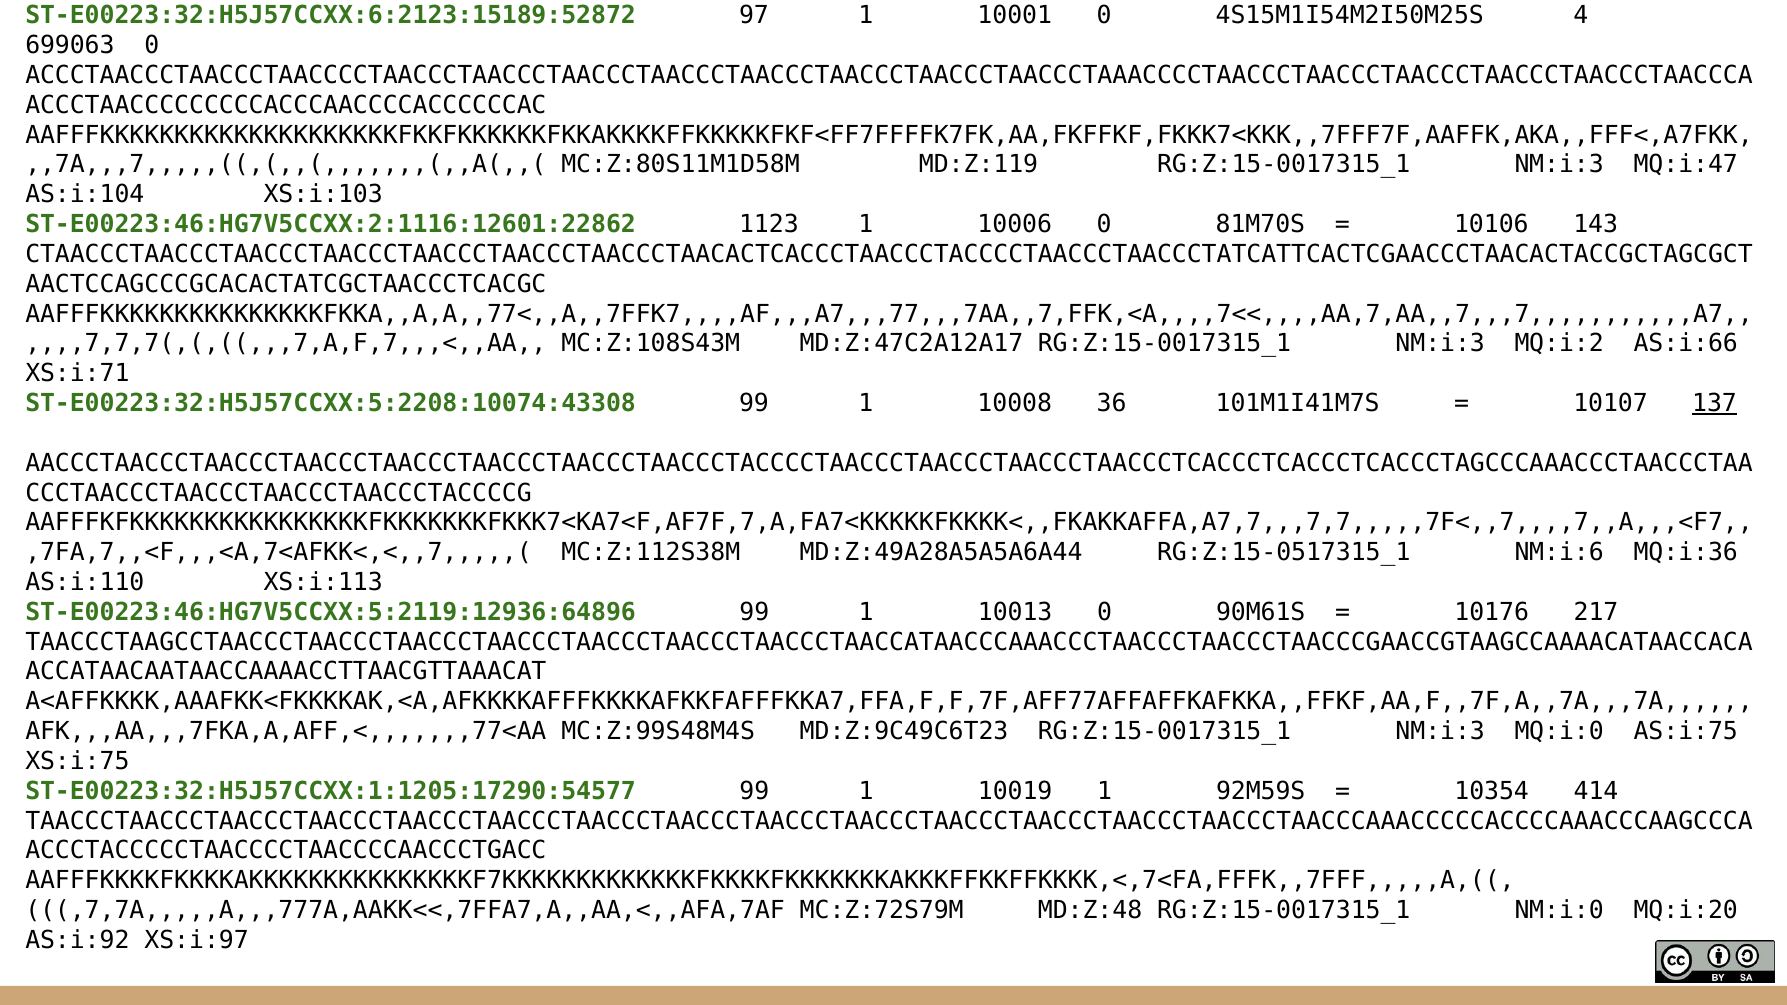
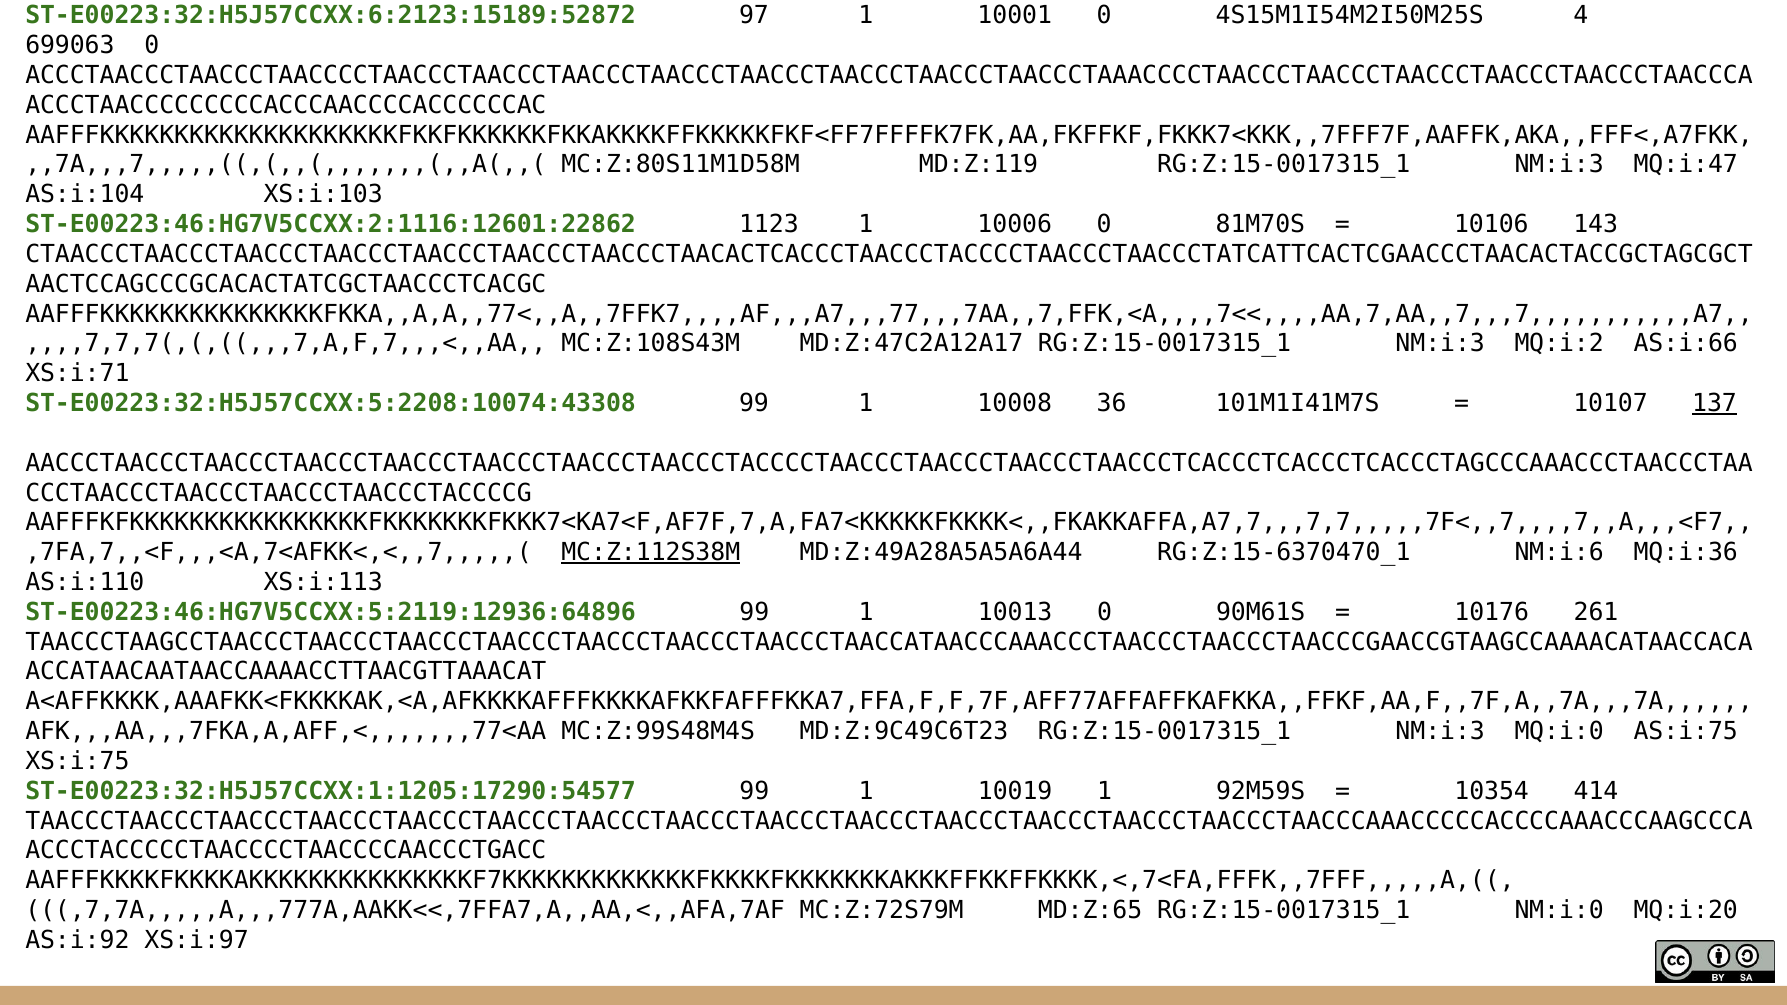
MC:Z:112S38M underline: none -> present
RG:Z:15-0517315_1: RG:Z:15-0517315_1 -> RG:Z:15-6370470_1
217: 217 -> 261
MD:Z:48: MD:Z:48 -> MD:Z:65
